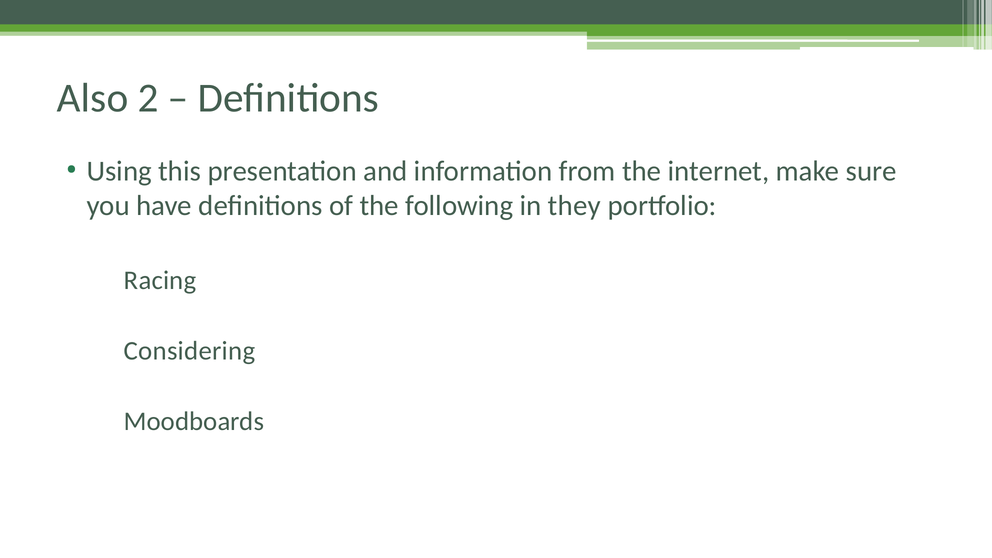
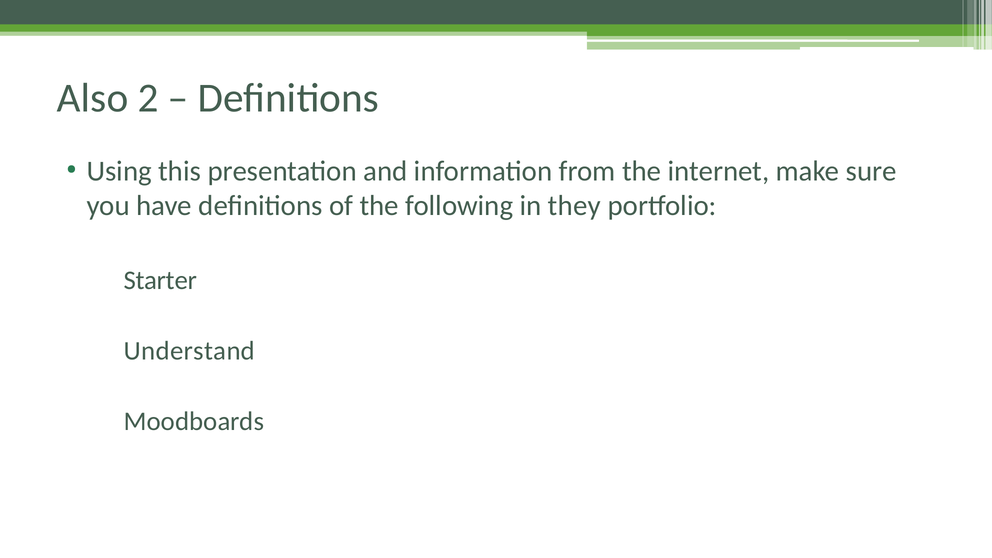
Racing: Racing -> Starter
Considering: Considering -> Understand
